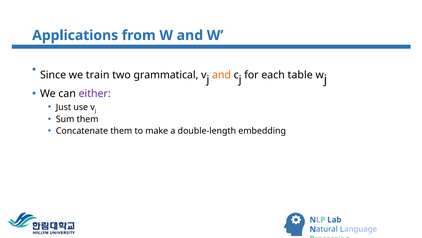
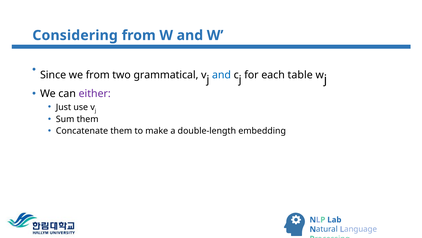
Applications: Applications -> Considering
we train: train -> from
and at (221, 75) colour: orange -> blue
